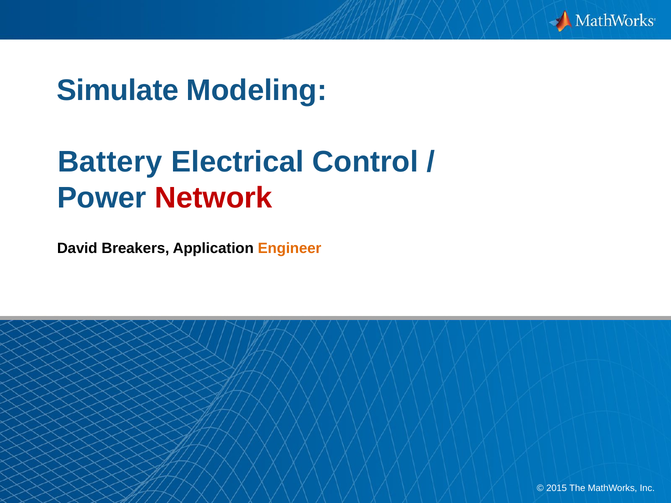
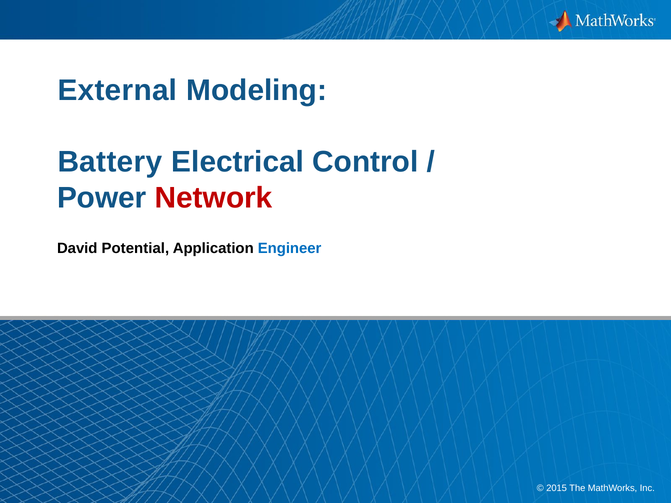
Simulate: Simulate -> External
Breakers: Breakers -> Potential
Engineer colour: orange -> blue
